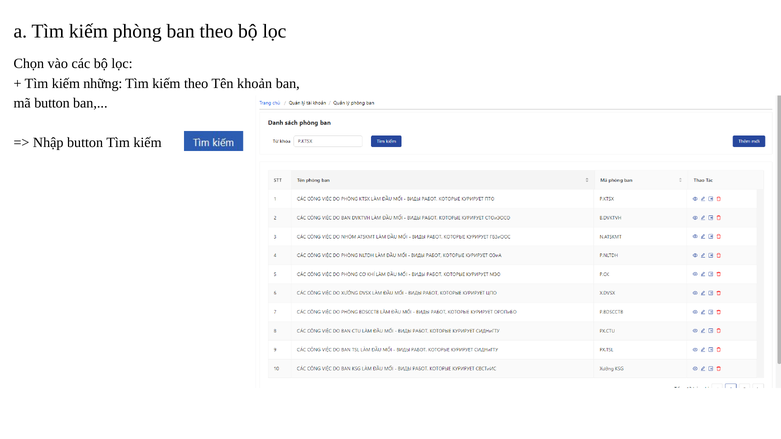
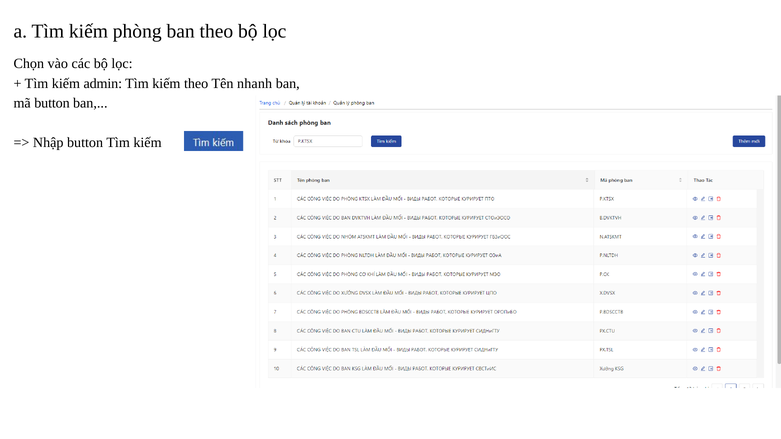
những: những -> admin
khoản: khoản -> nhanh
